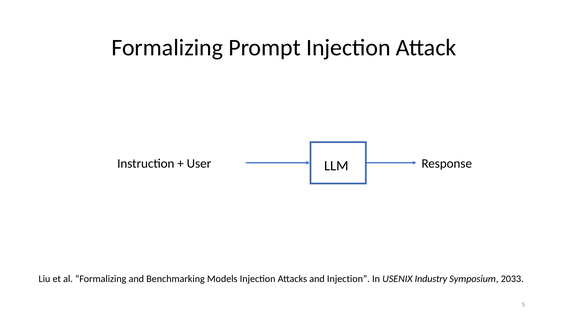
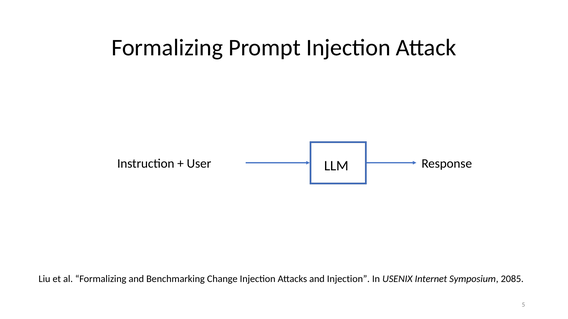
Models: Models -> Change
Industry: Industry -> Internet
2033: 2033 -> 2085
